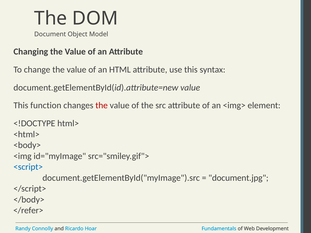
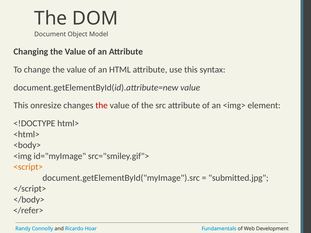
function: function -> onresize
<script> colour: blue -> orange
document.jpg: document.jpg -> submitted.jpg
